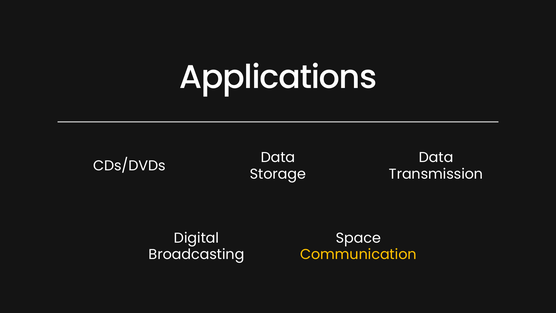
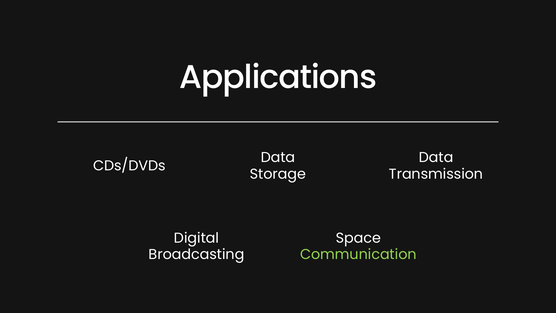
Communication colour: yellow -> light green
